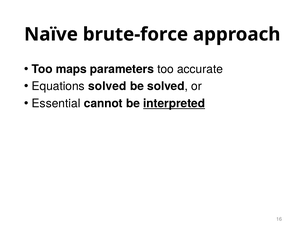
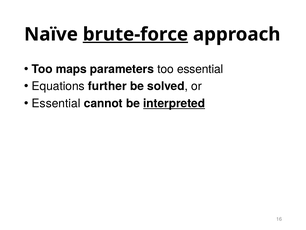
brute-force underline: none -> present
too accurate: accurate -> essential
Equations solved: solved -> further
